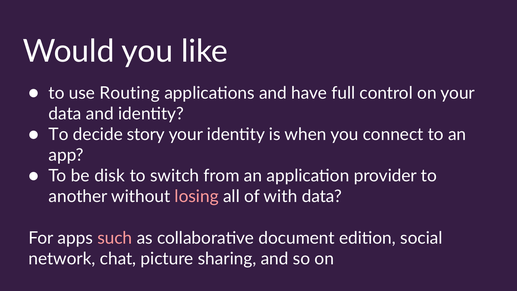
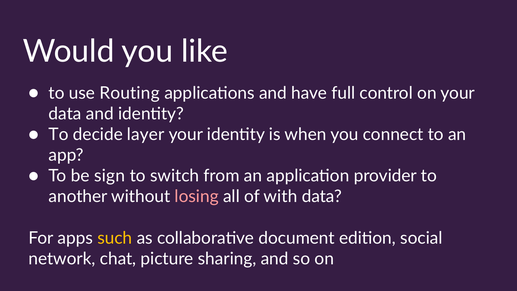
story: story -> layer
disk: disk -> sign
such colour: pink -> yellow
